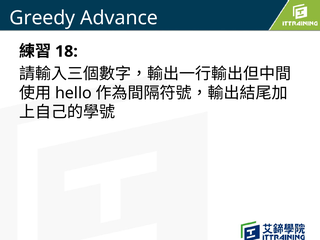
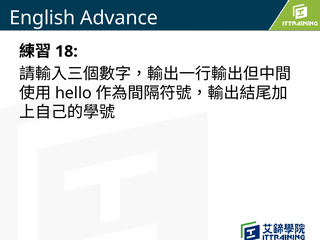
Greedy: Greedy -> English
